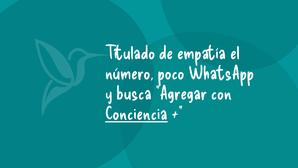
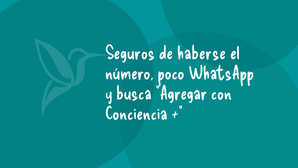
Titulado: Titulado -> Seguros
empatía: empatía -> haberse
Conciencia underline: present -> none
